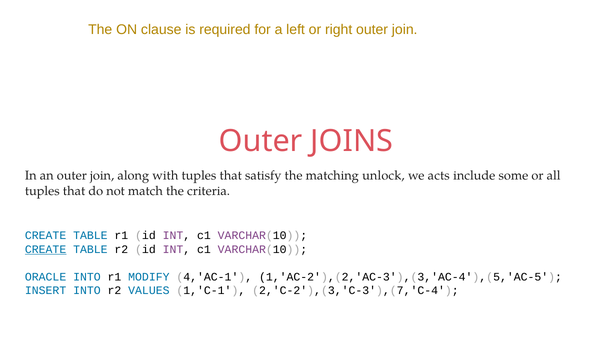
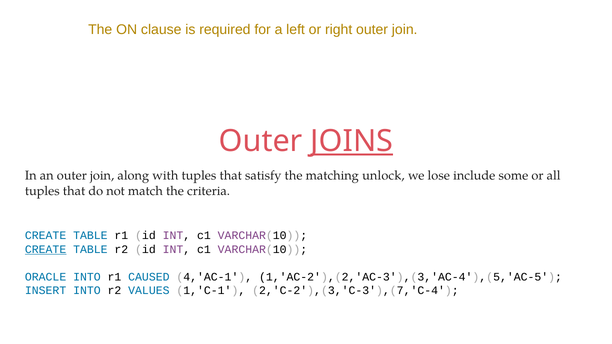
JOINS underline: none -> present
acts: acts -> lose
MODIFY: MODIFY -> CAUSED
